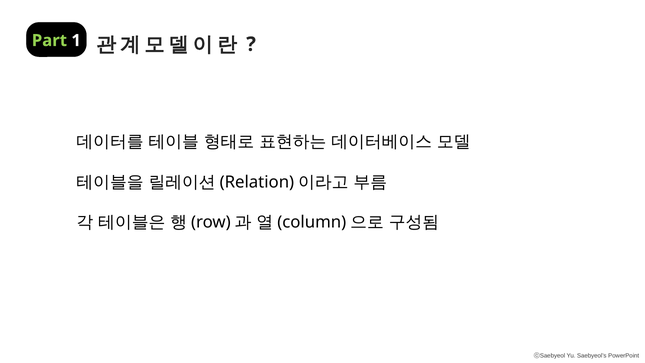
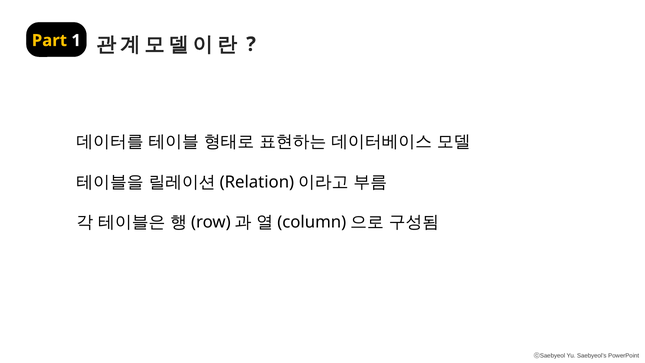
Part colour: light green -> yellow
